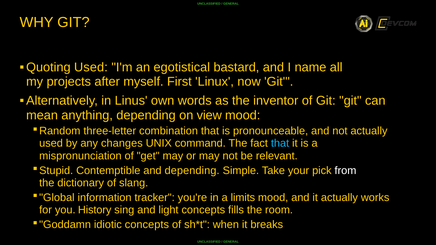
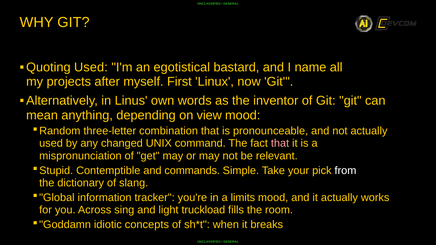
changes: changes -> changed
that at (280, 143) colour: light blue -> pink
and depending: depending -> commands
History: History -> Across
light concepts: concepts -> truckload
